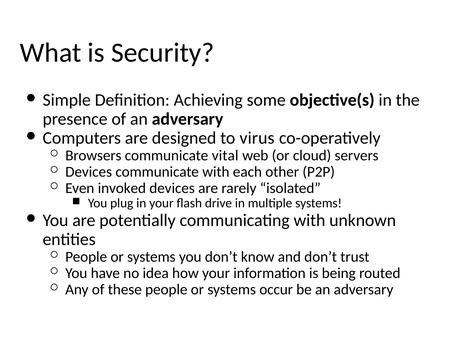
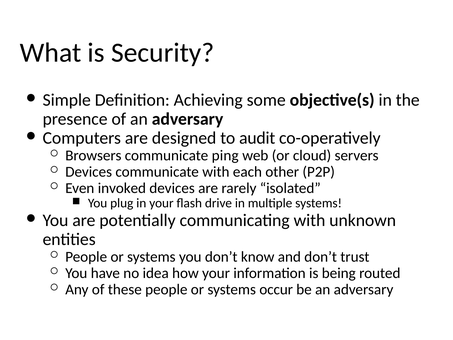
virus: virus -> audit
vital: vital -> ping
